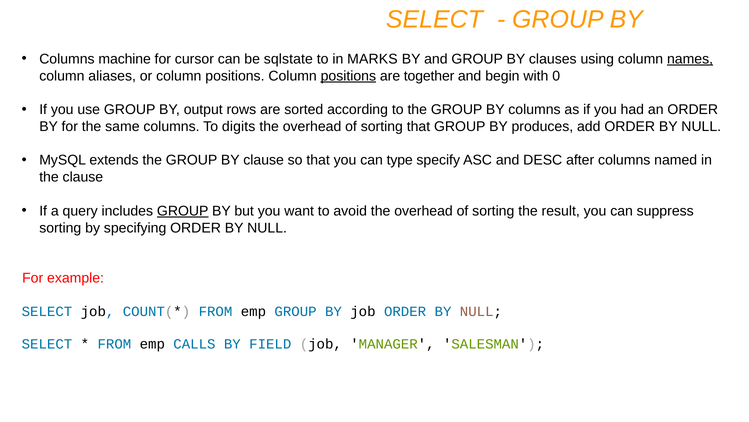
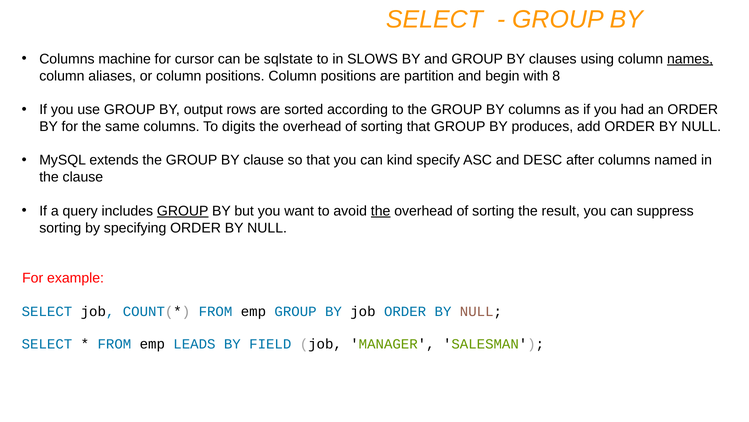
MARKS: MARKS -> SLOWS
positions at (348, 76) underline: present -> none
together: together -> partition
0: 0 -> 8
type: type -> kind
the at (381, 211) underline: none -> present
CALLS: CALLS -> LEADS
